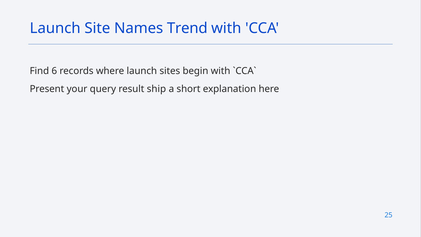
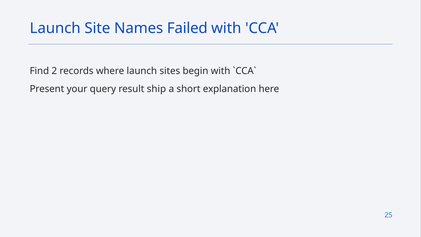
Trend: Trend -> Failed
6: 6 -> 2
